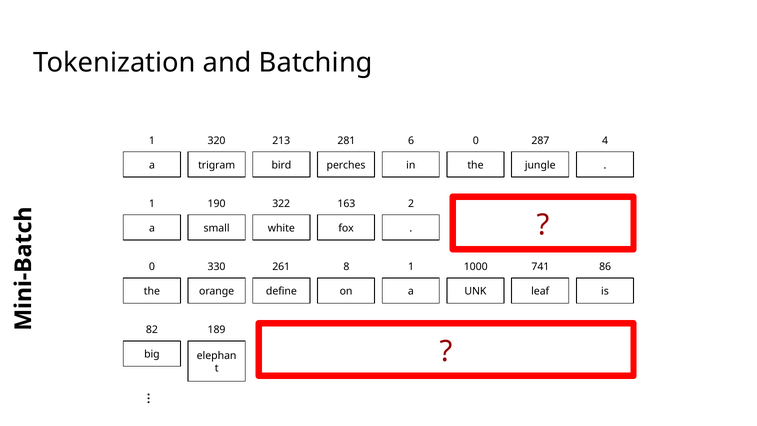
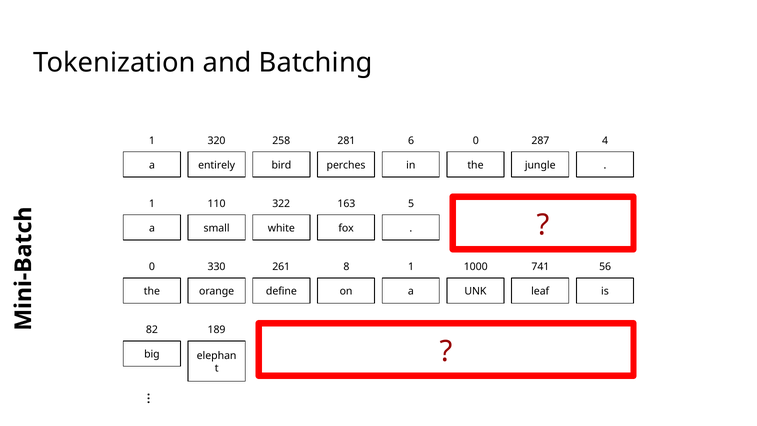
213: 213 -> 258
trigram: trigram -> entirely
190: 190 -> 110
2: 2 -> 5
86: 86 -> 56
